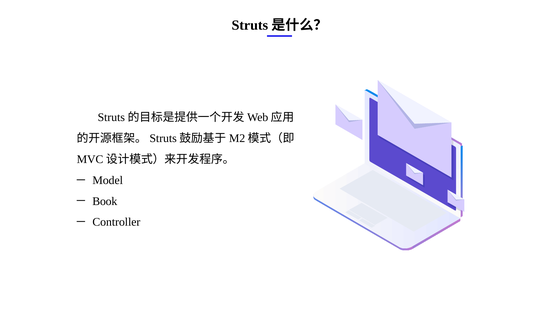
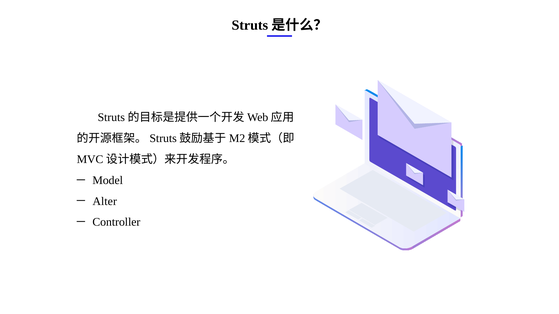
Book: Book -> Alter
